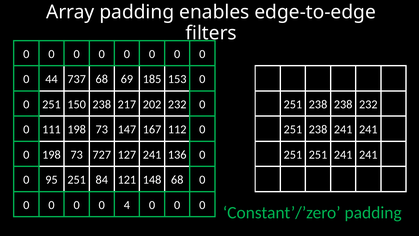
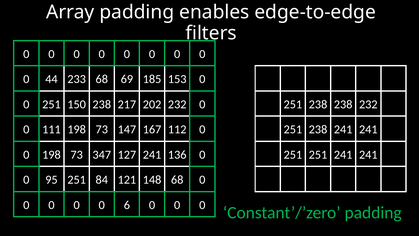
737: 737 -> 233
727: 727 -> 347
4: 4 -> 6
